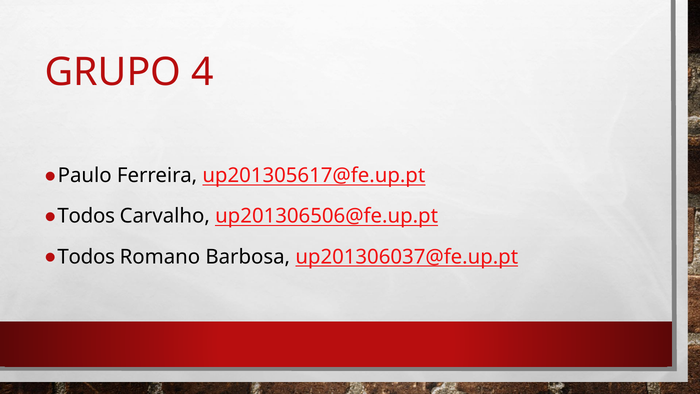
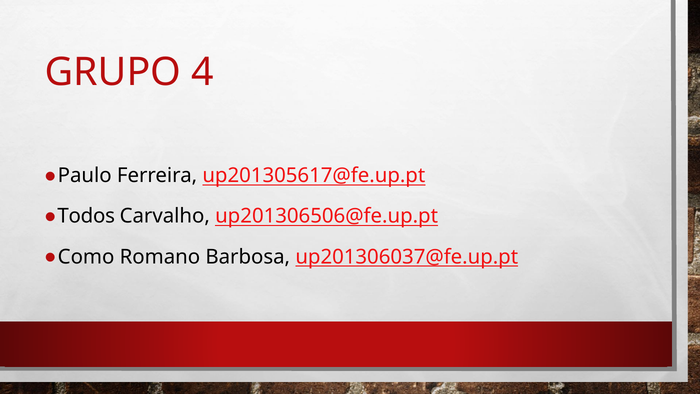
Todos at (86, 257): Todos -> Como
